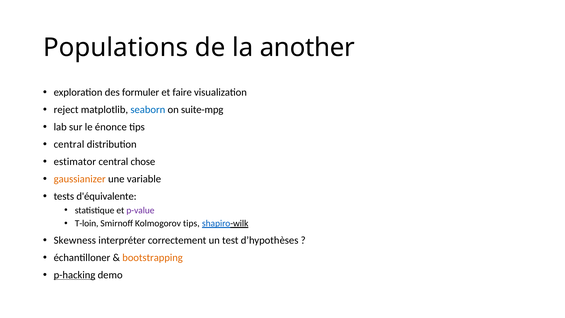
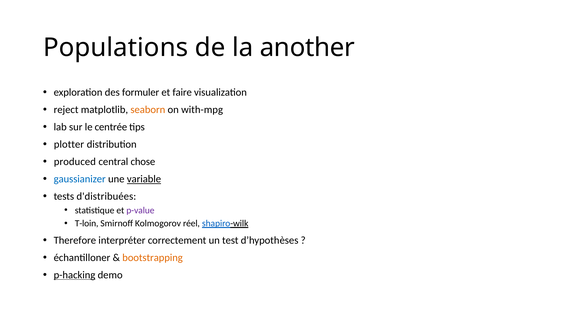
seaborn colour: blue -> orange
suite-mpg: suite-mpg -> with-mpg
énonce: énonce -> centrée
central at (69, 144): central -> plotter
estimator: estimator -> produced
gaussianizer colour: orange -> blue
variable underline: none -> present
d'équivalente: d'équivalente -> d'distribuées
Kolmogorov tips: tips -> réel
Skewness: Skewness -> Therefore
